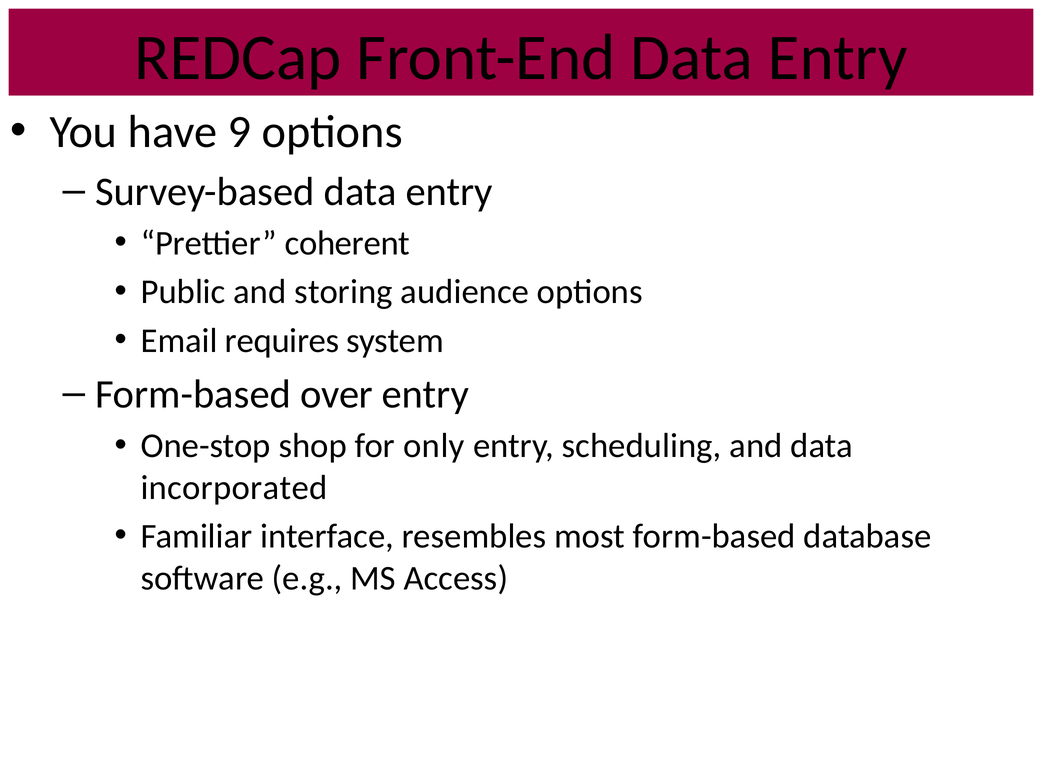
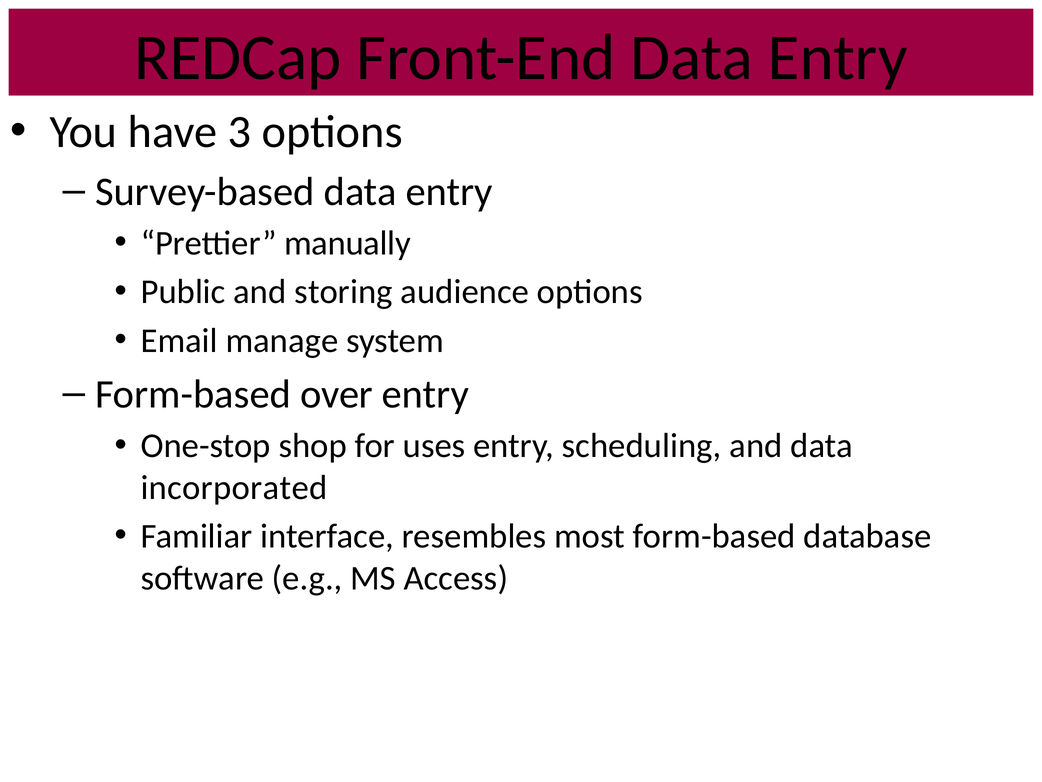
9: 9 -> 3
coherent: coherent -> manually
requires: requires -> manage
only: only -> uses
